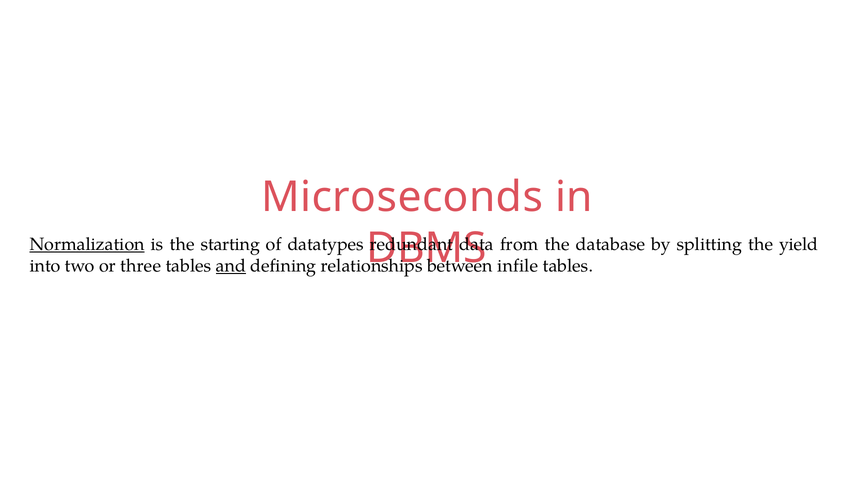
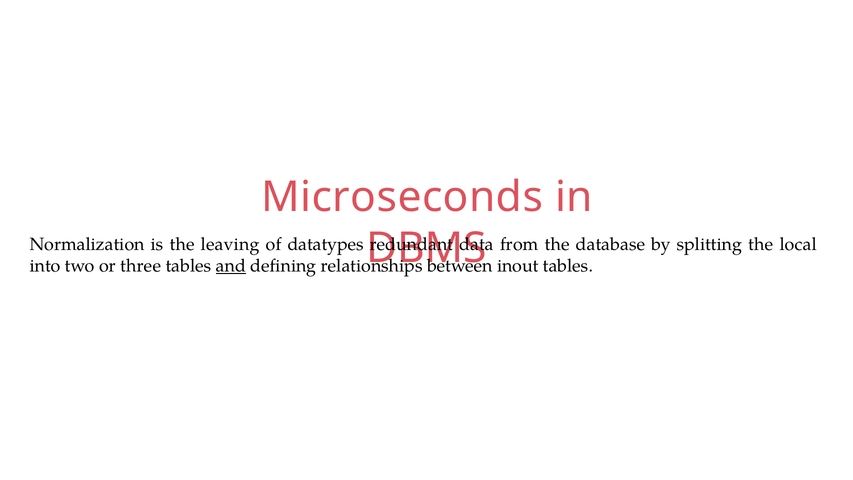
Normalization underline: present -> none
starting: starting -> leaving
yield: yield -> local
infile: infile -> inout
